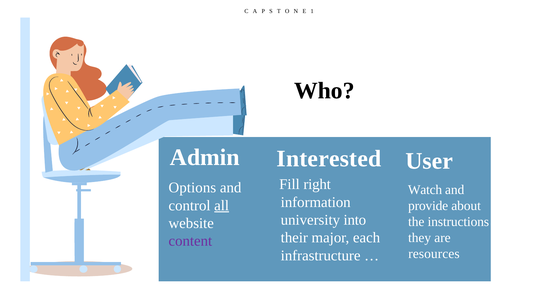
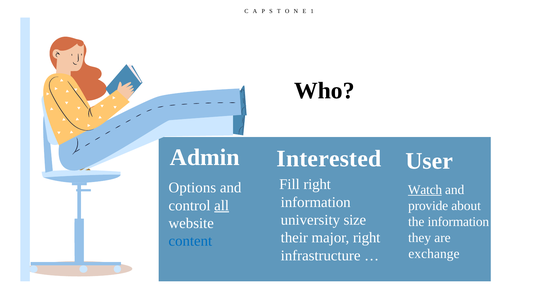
Watch underline: none -> present
into: into -> size
the instructions: instructions -> information
major each: each -> right
content colour: purple -> blue
resources: resources -> exchange
